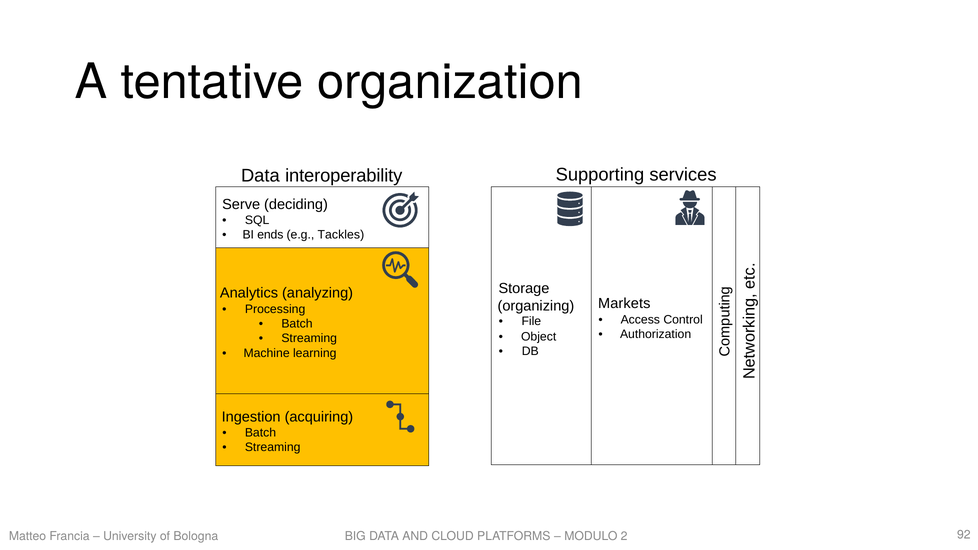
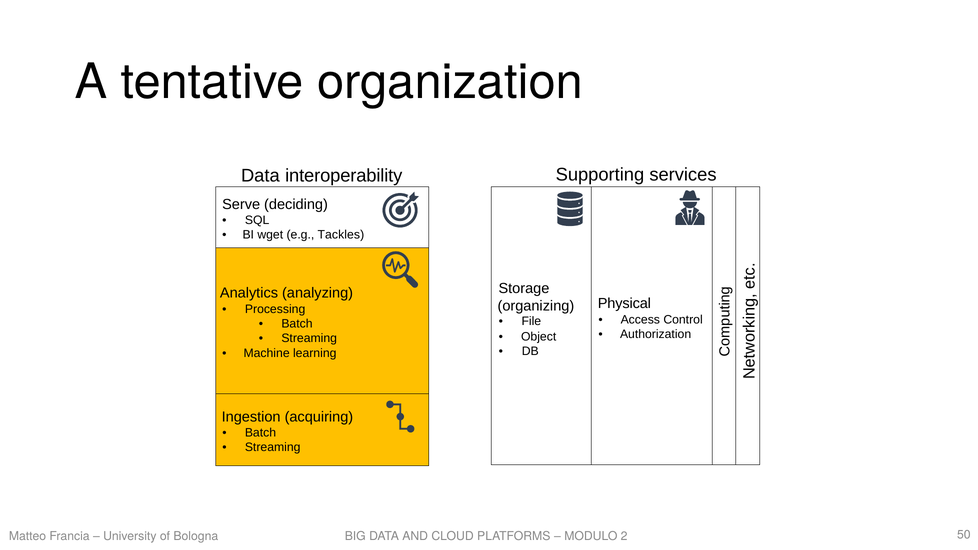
ends: ends -> wget
Markets: Markets -> Physical
92: 92 -> 50
